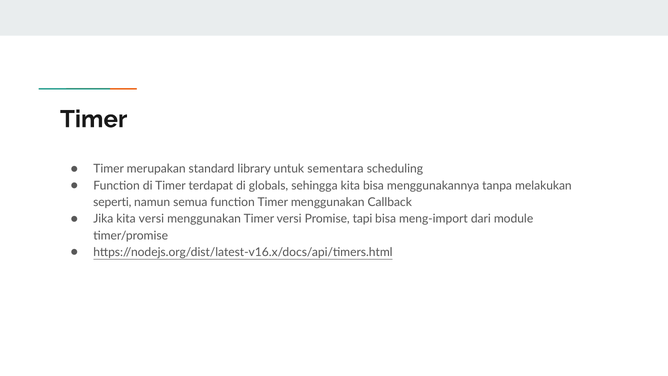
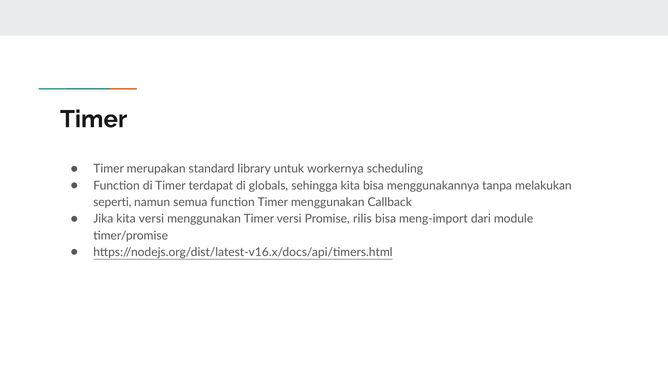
sementara: sementara -> workernya
tapi: tapi -> rilis
